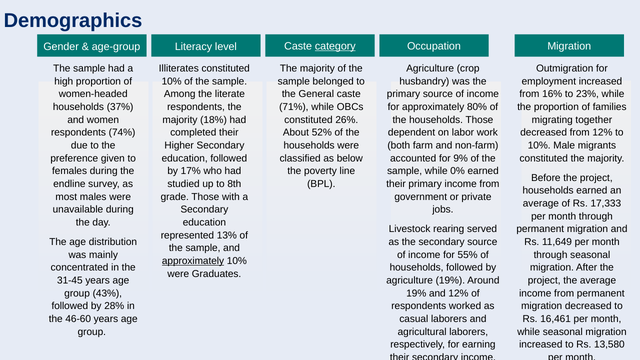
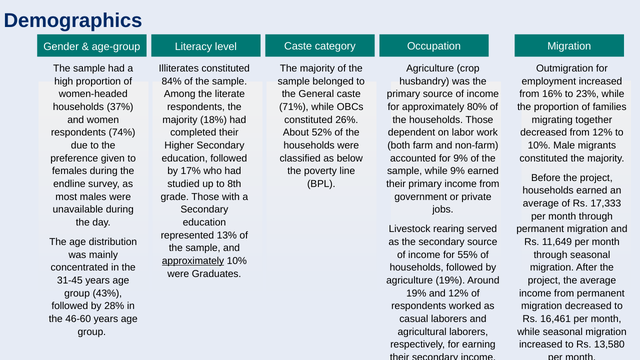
category underline: present -> none
10% at (172, 81): 10% -> 84%
while 0%: 0% -> 9%
